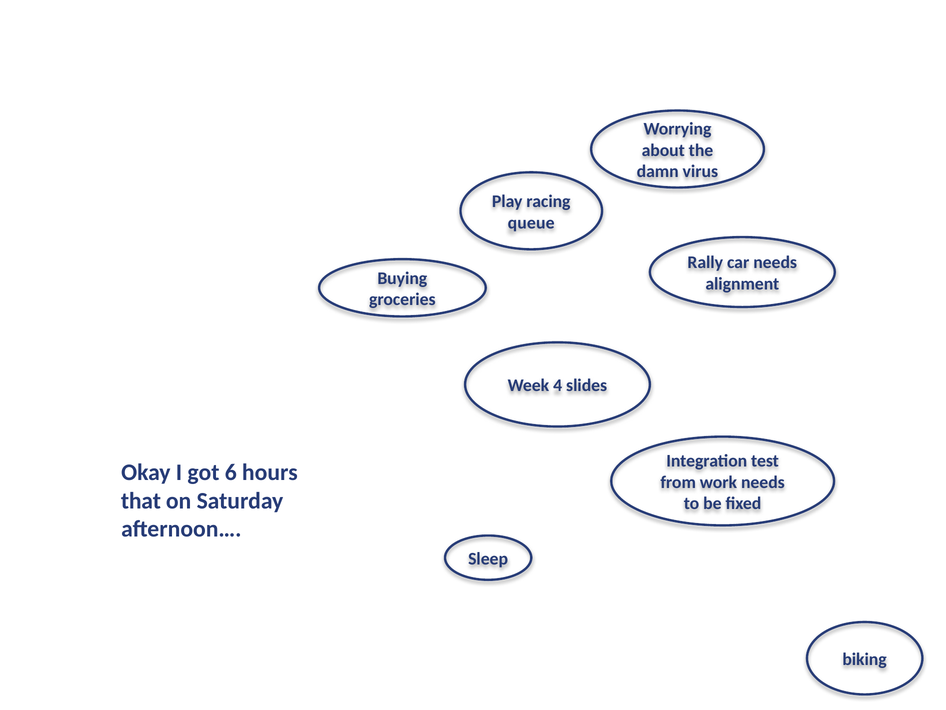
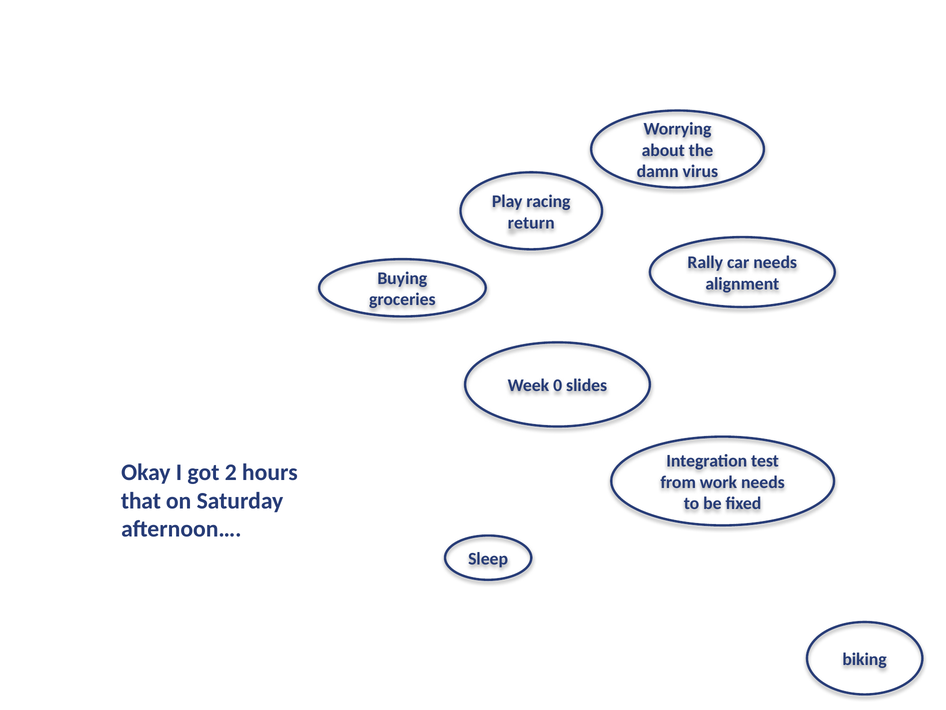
queue: queue -> return
4: 4 -> 0
6: 6 -> 2
